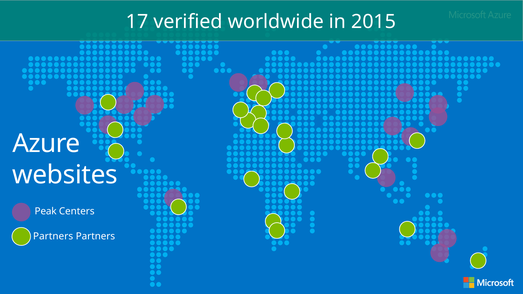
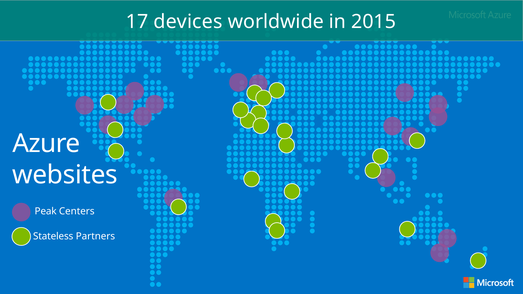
verified: verified -> devices
Partners at (53, 236): Partners -> Stateless
